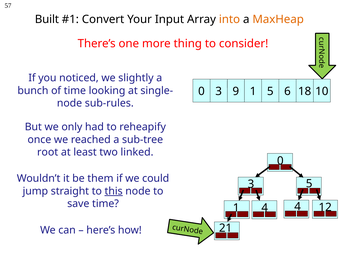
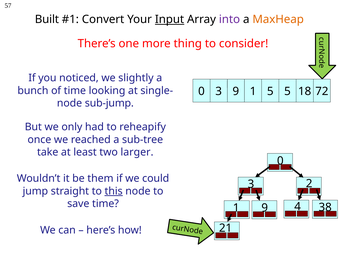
Input underline: none -> present
into colour: orange -> purple
5 6: 6 -> 5
10: 10 -> 72
sub-rules: sub-rules -> sub-jump
root: root -> take
linked: linked -> larger
5 at (309, 183): 5 -> 2
1 4: 4 -> 9
12: 12 -> 38
